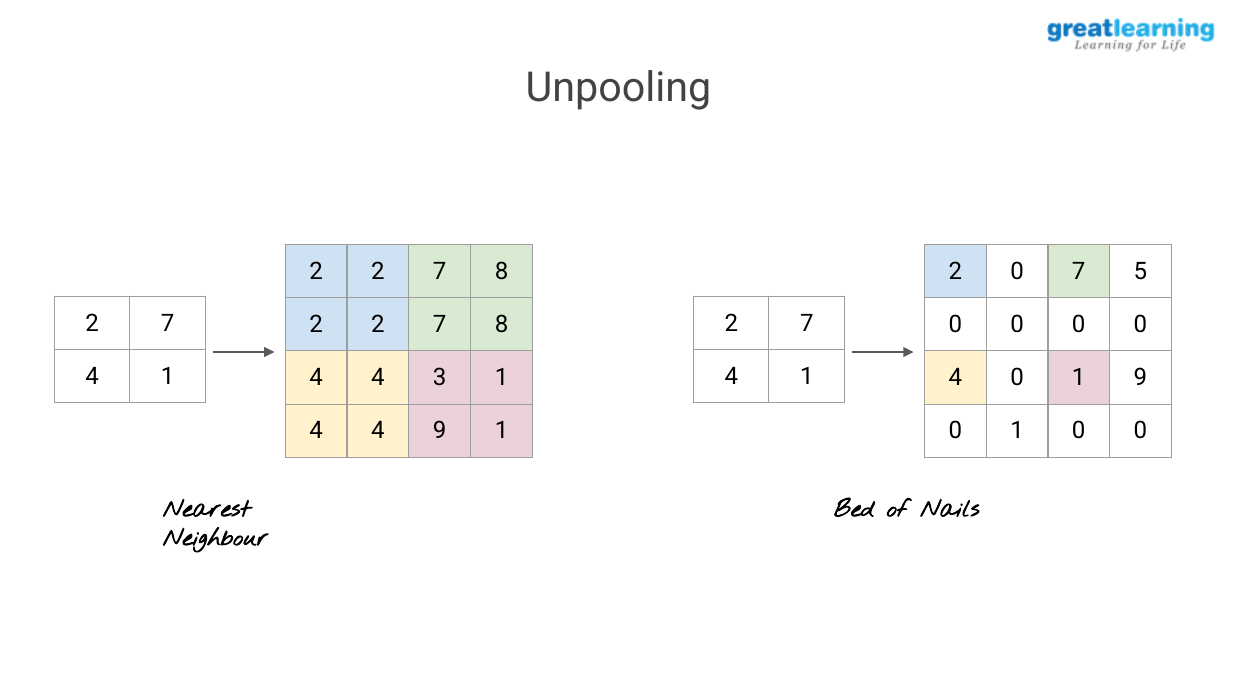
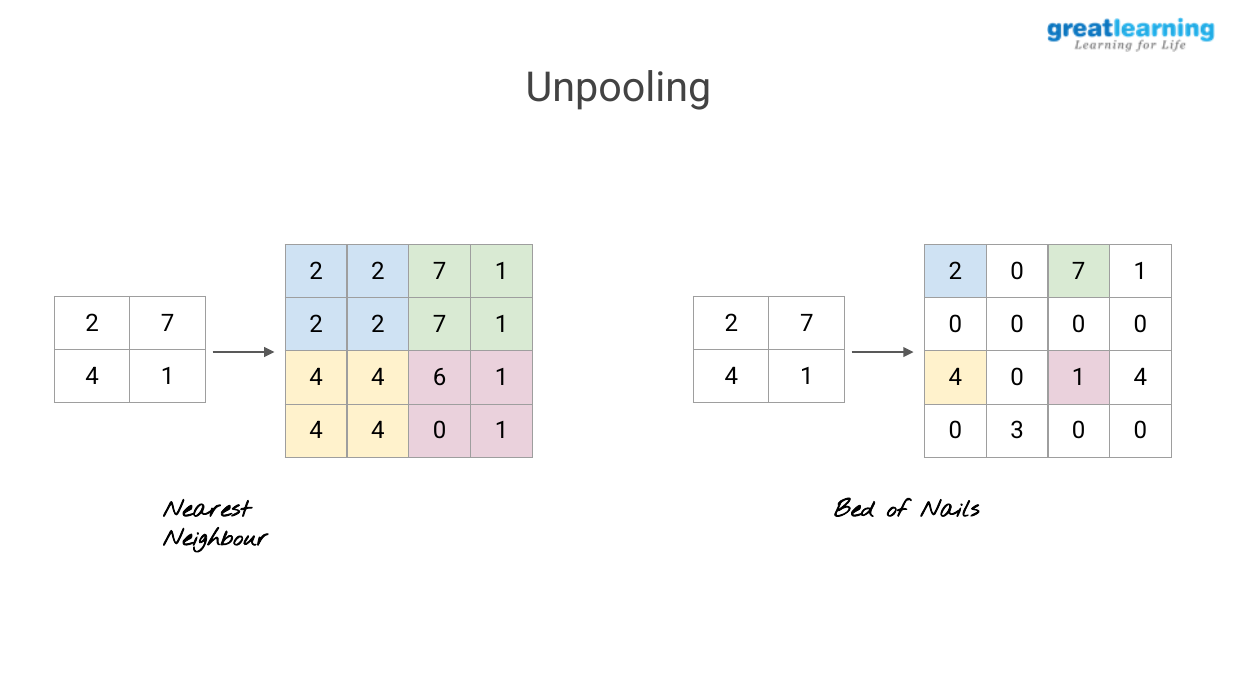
8 at (502, 271): 8 -> 1
0 7 5: 5 -> 1
8 at (502, 325): 8 -> 1
3: 3 -> 6
0 1 9: 9 -> 4
4 4 9: 9 -> 0
1 at (1017, 431): 1 -> 3
